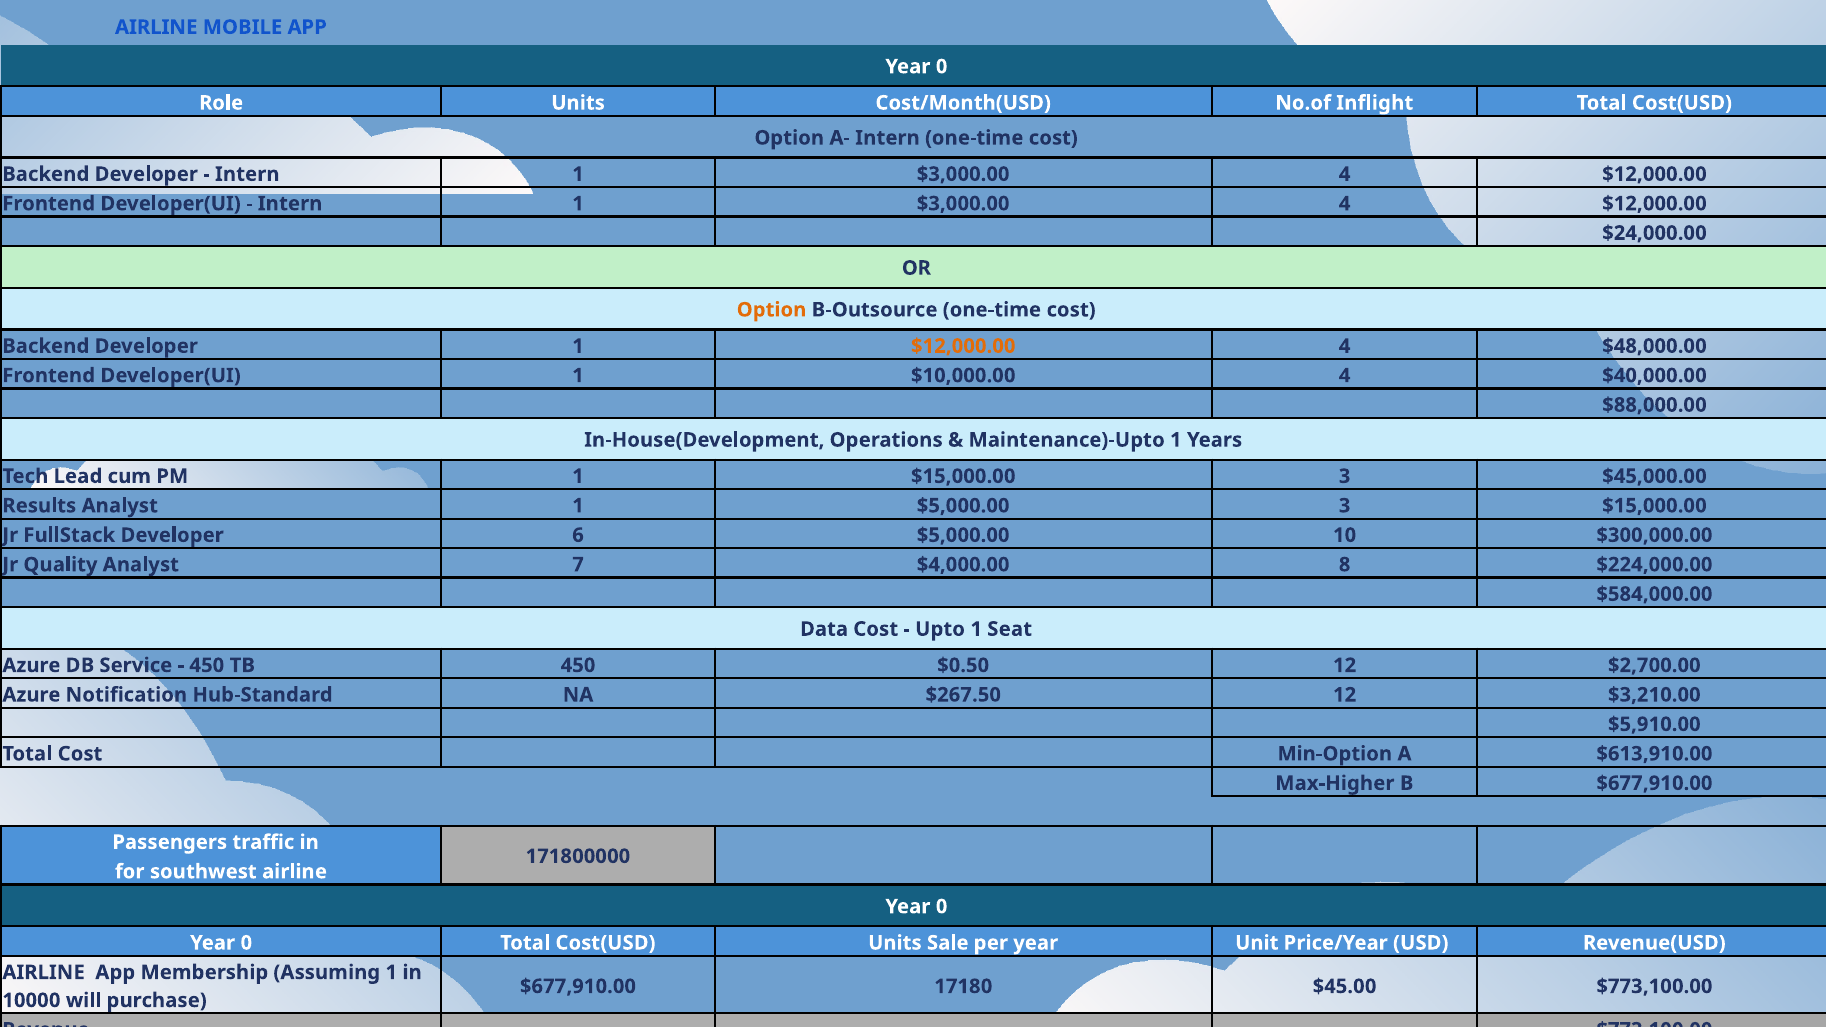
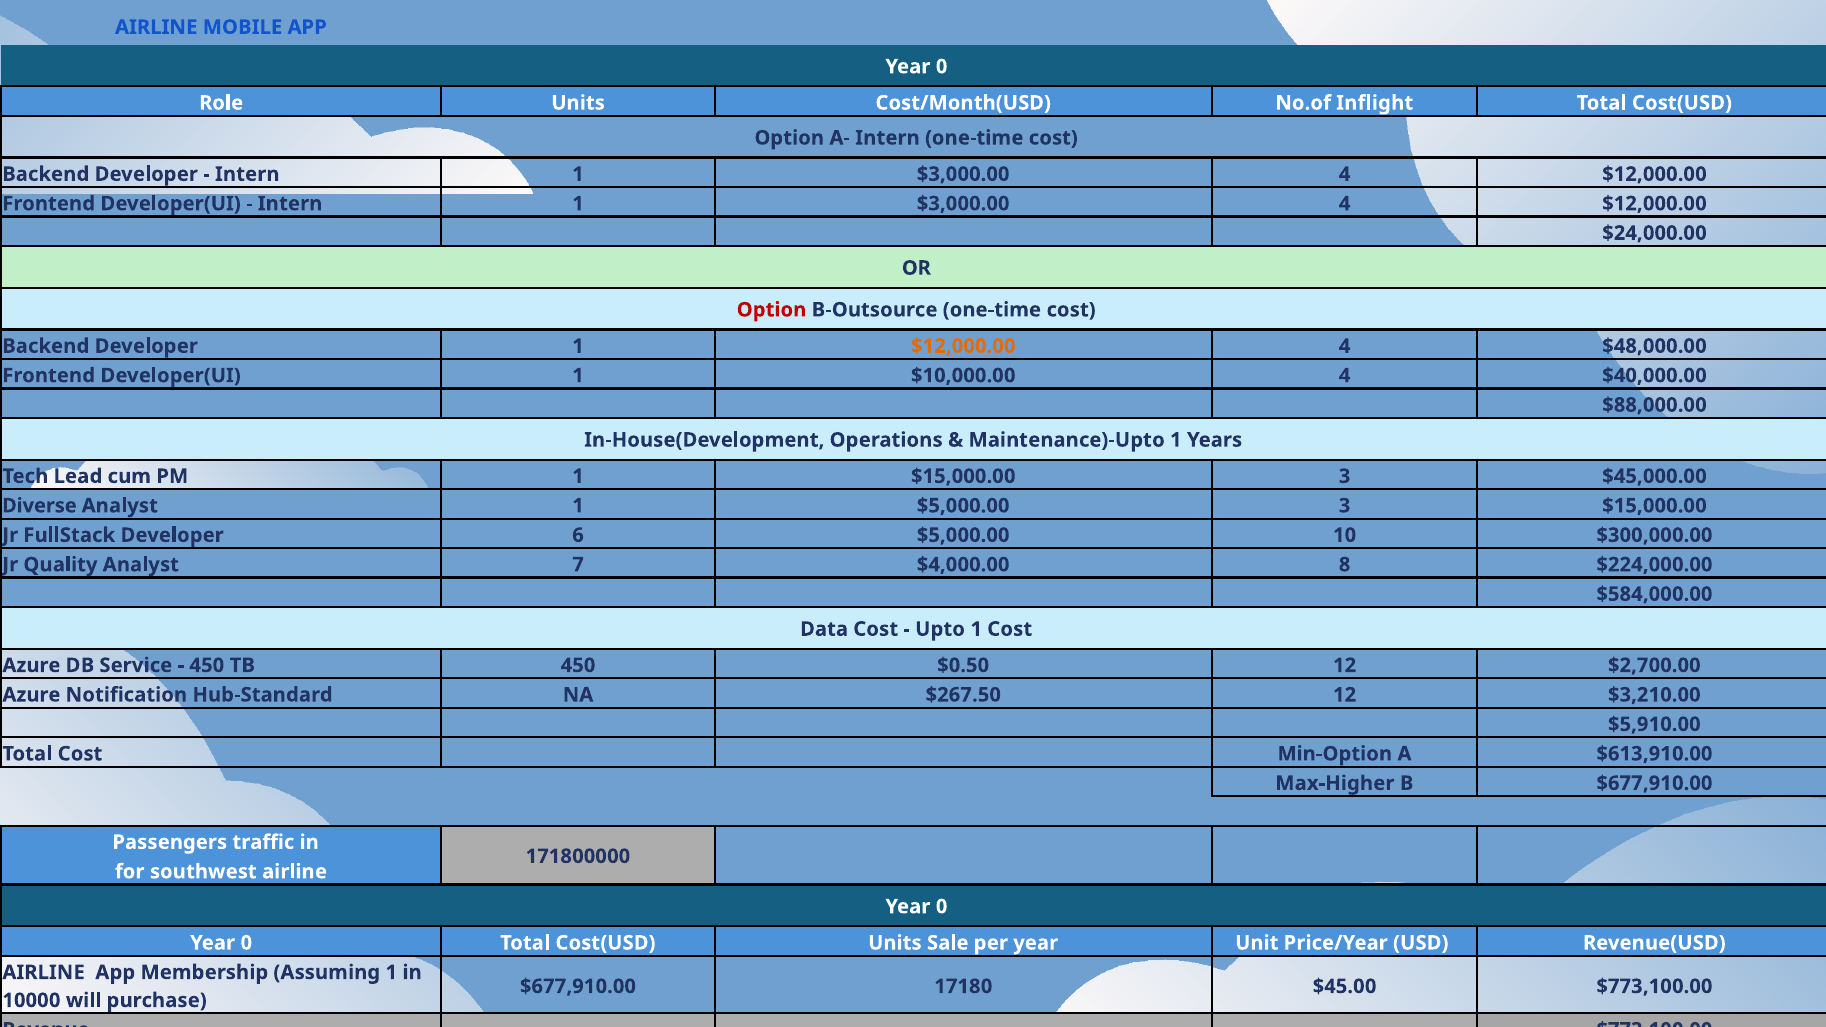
Option at (772, 310) colour: orange -> red
Results: Results -> Diverse
1 Seat: Seat -> Cost
